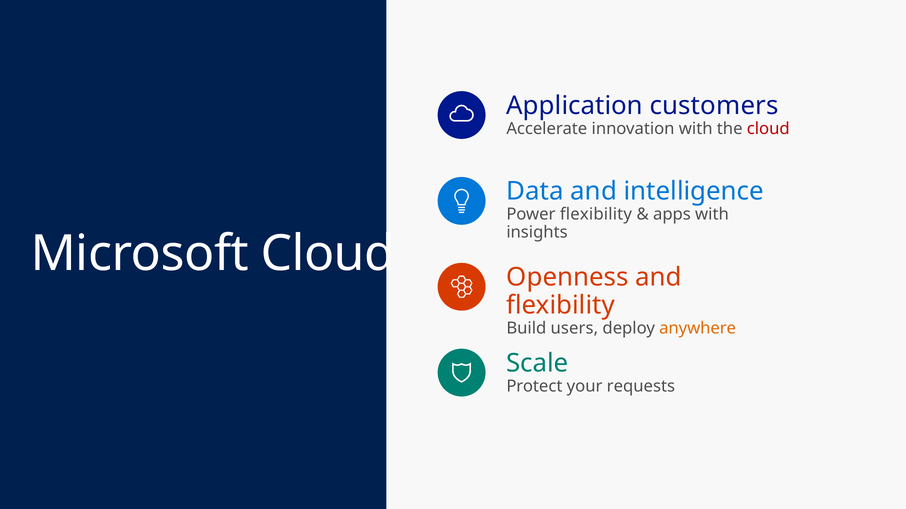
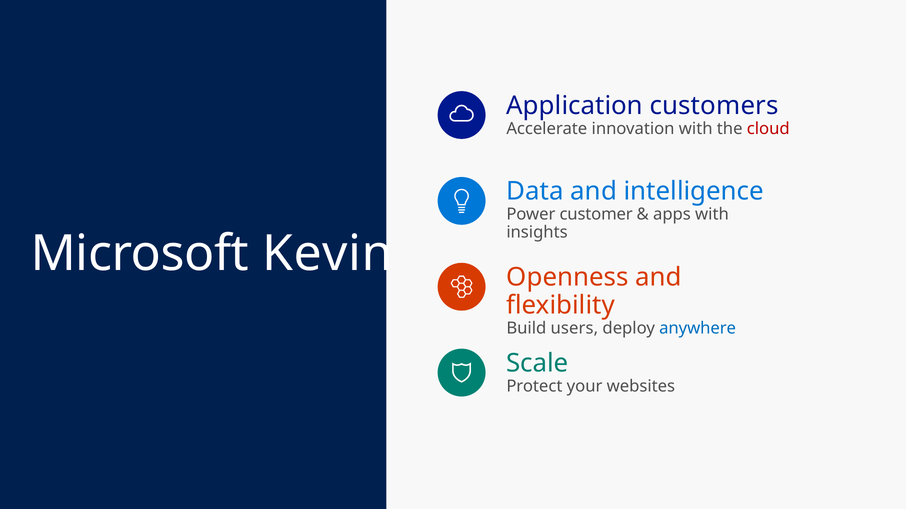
Power flexibility: flexibility -> customer
Microsoft Cloud: Cloud -> Kevin
anywhere colour: orange -> blue
requests: requests -> websites
